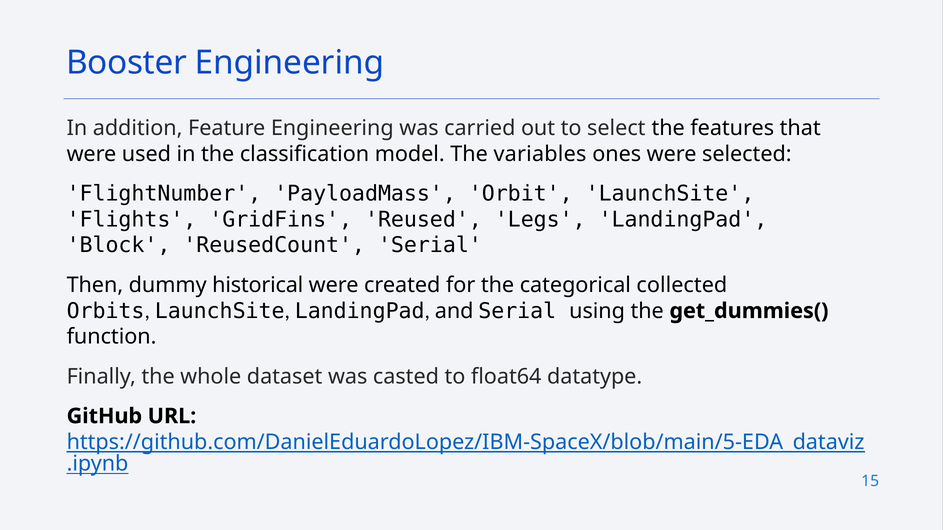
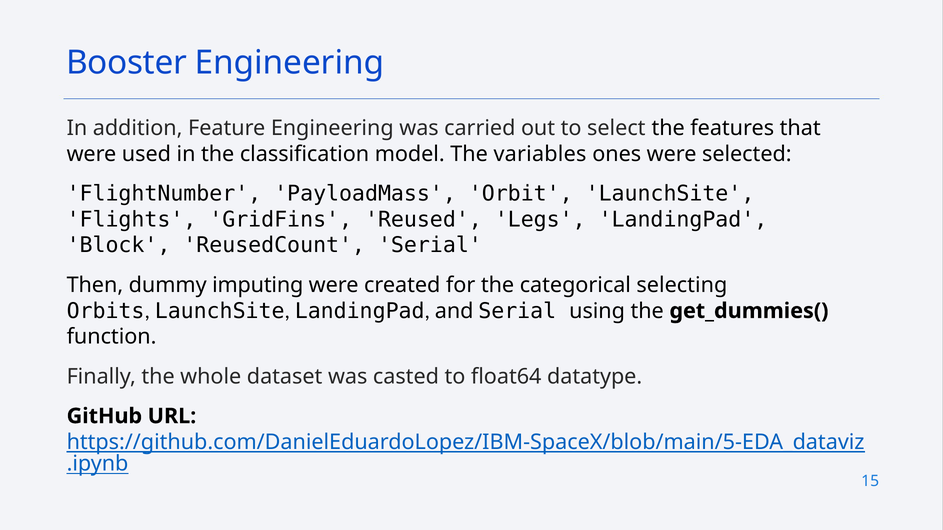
historical: historical -> imputing
collected: collected -> selecting
